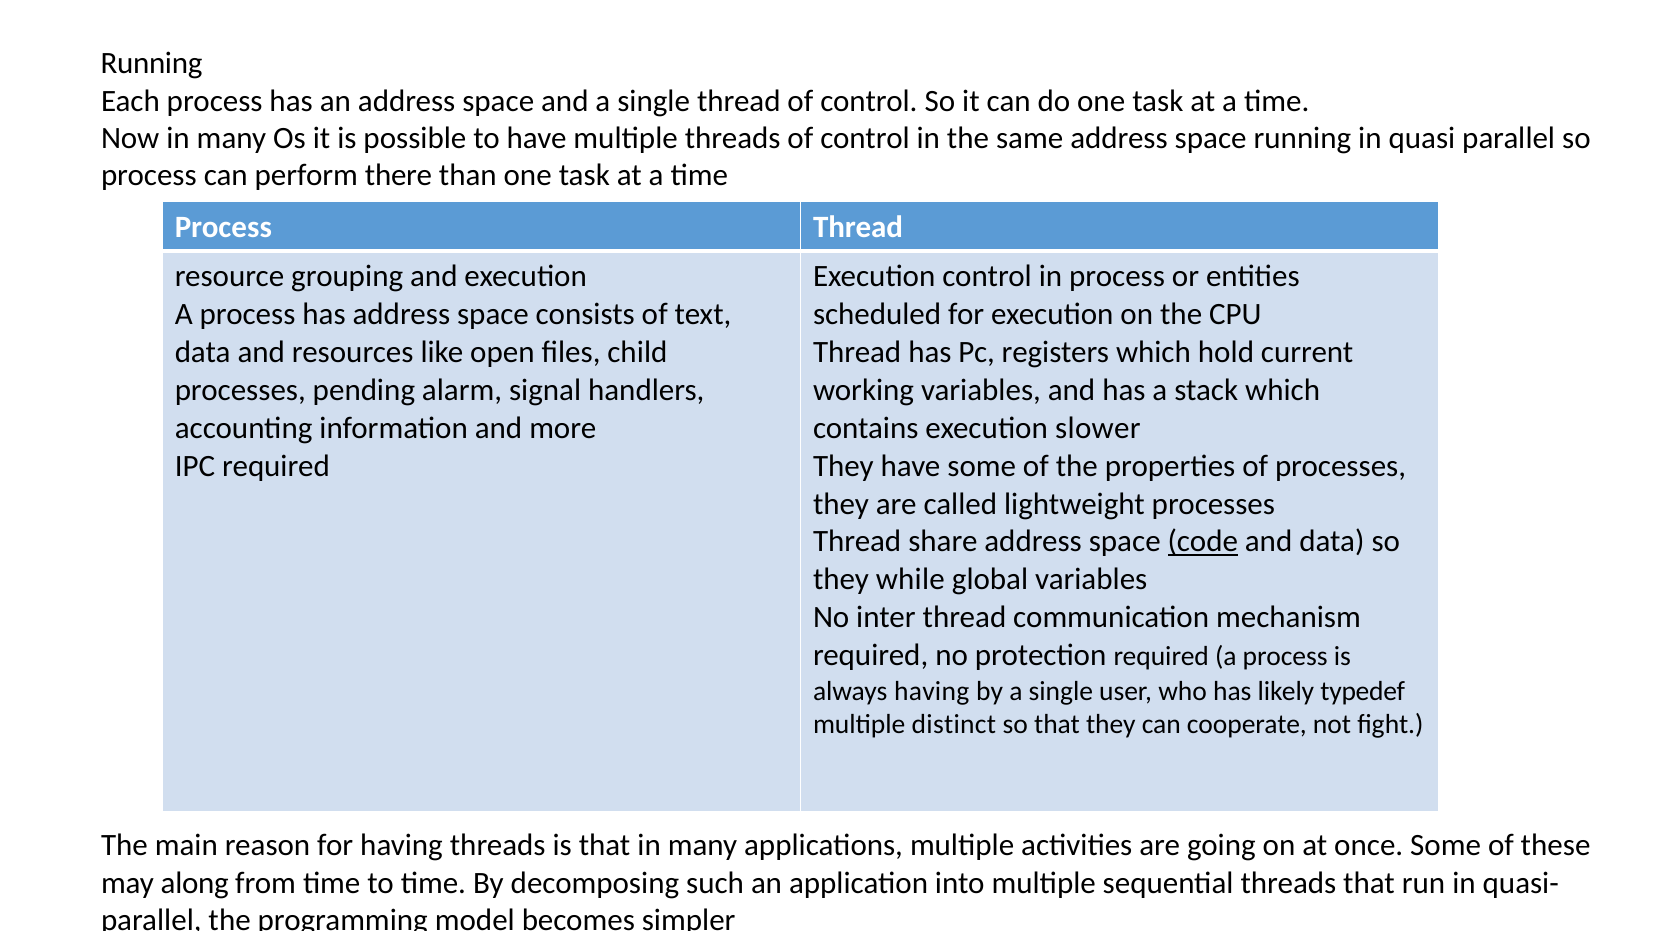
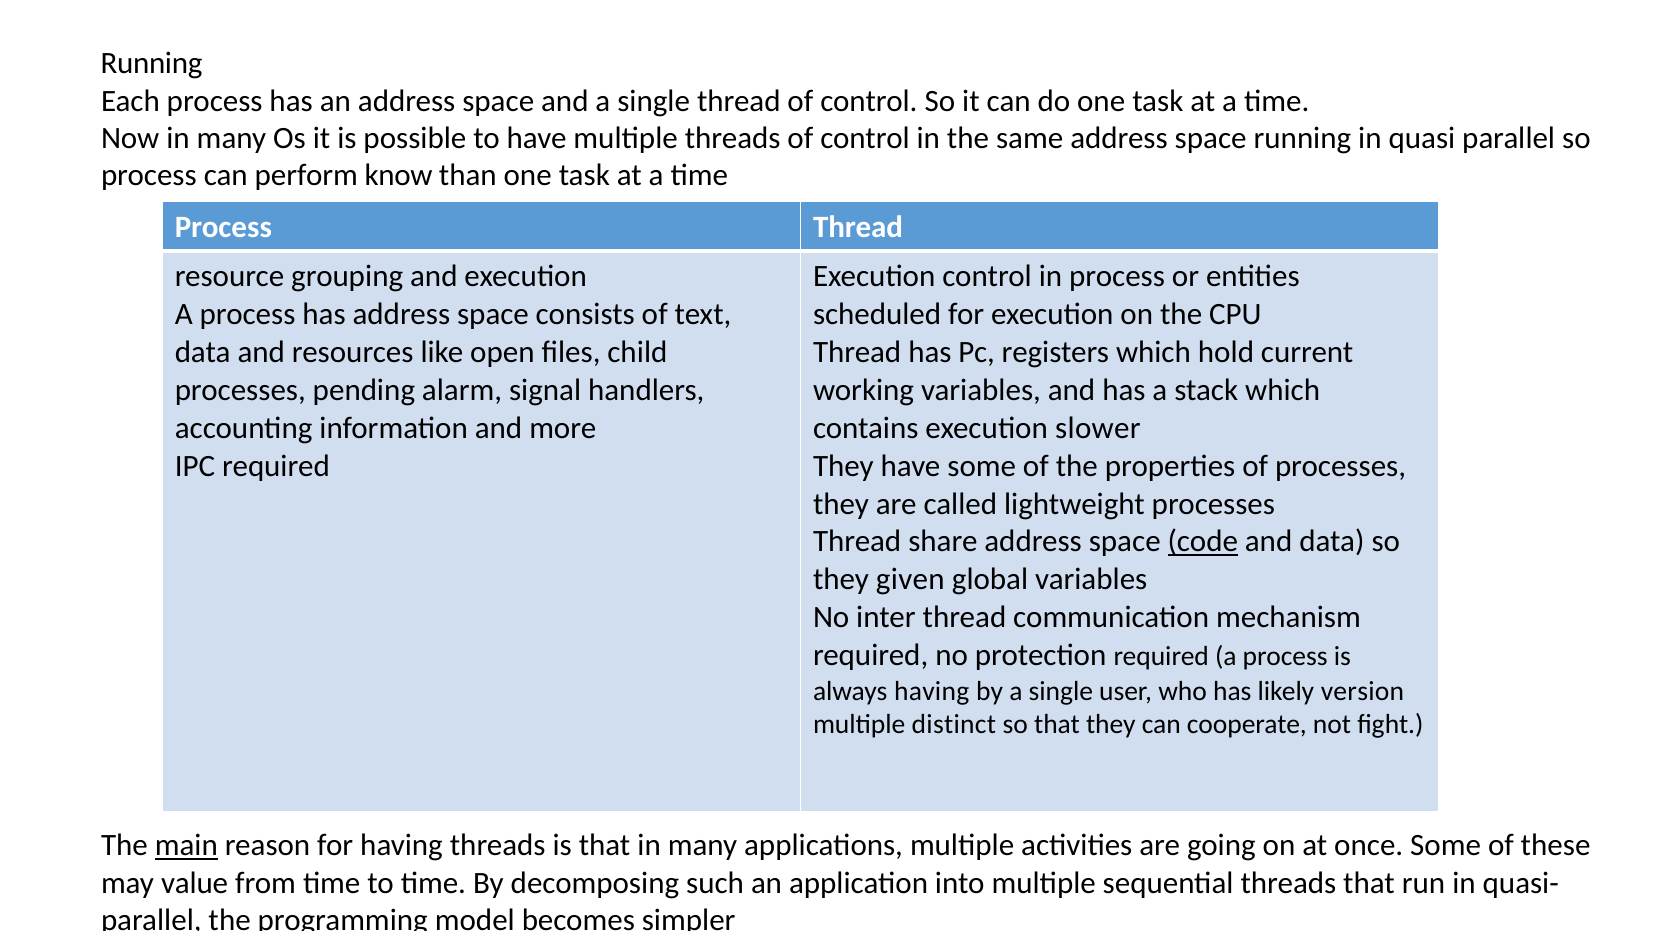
there: there -> know
while: while -> given
typedef: typedef -> version
main underline: none -> present
along: along -> value
